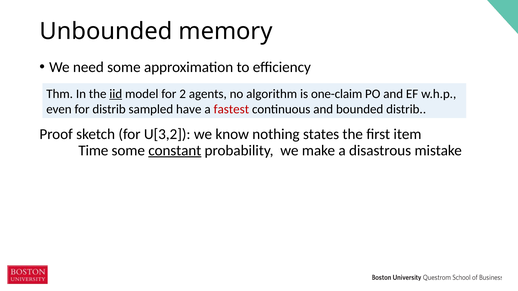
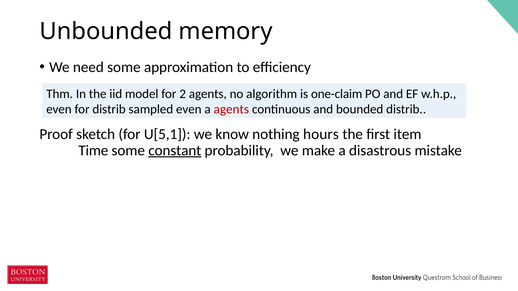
iid underline: present -> none
sampled have: have -> even
a fastest: fastest -> agents
U[3,2: U[3,2 -> U[5,1
states: states -> hours
